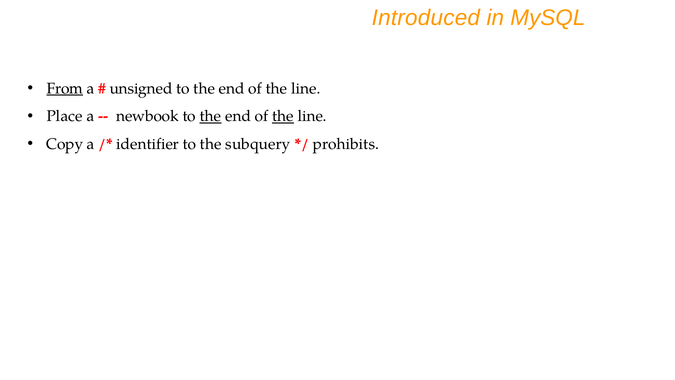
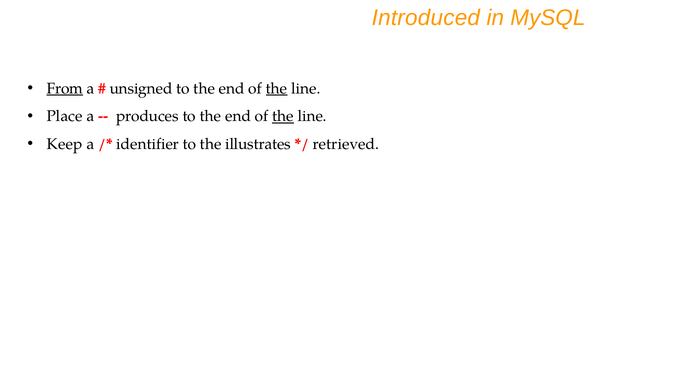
the at (277, 88) underline: none -> present
newbook: newbook -> produces
the at (210, 116) underline: present -> none
Copy: Copy -> Keep
subquery: subquery -> illustrates
prohibits: prohibits -> retrieved
